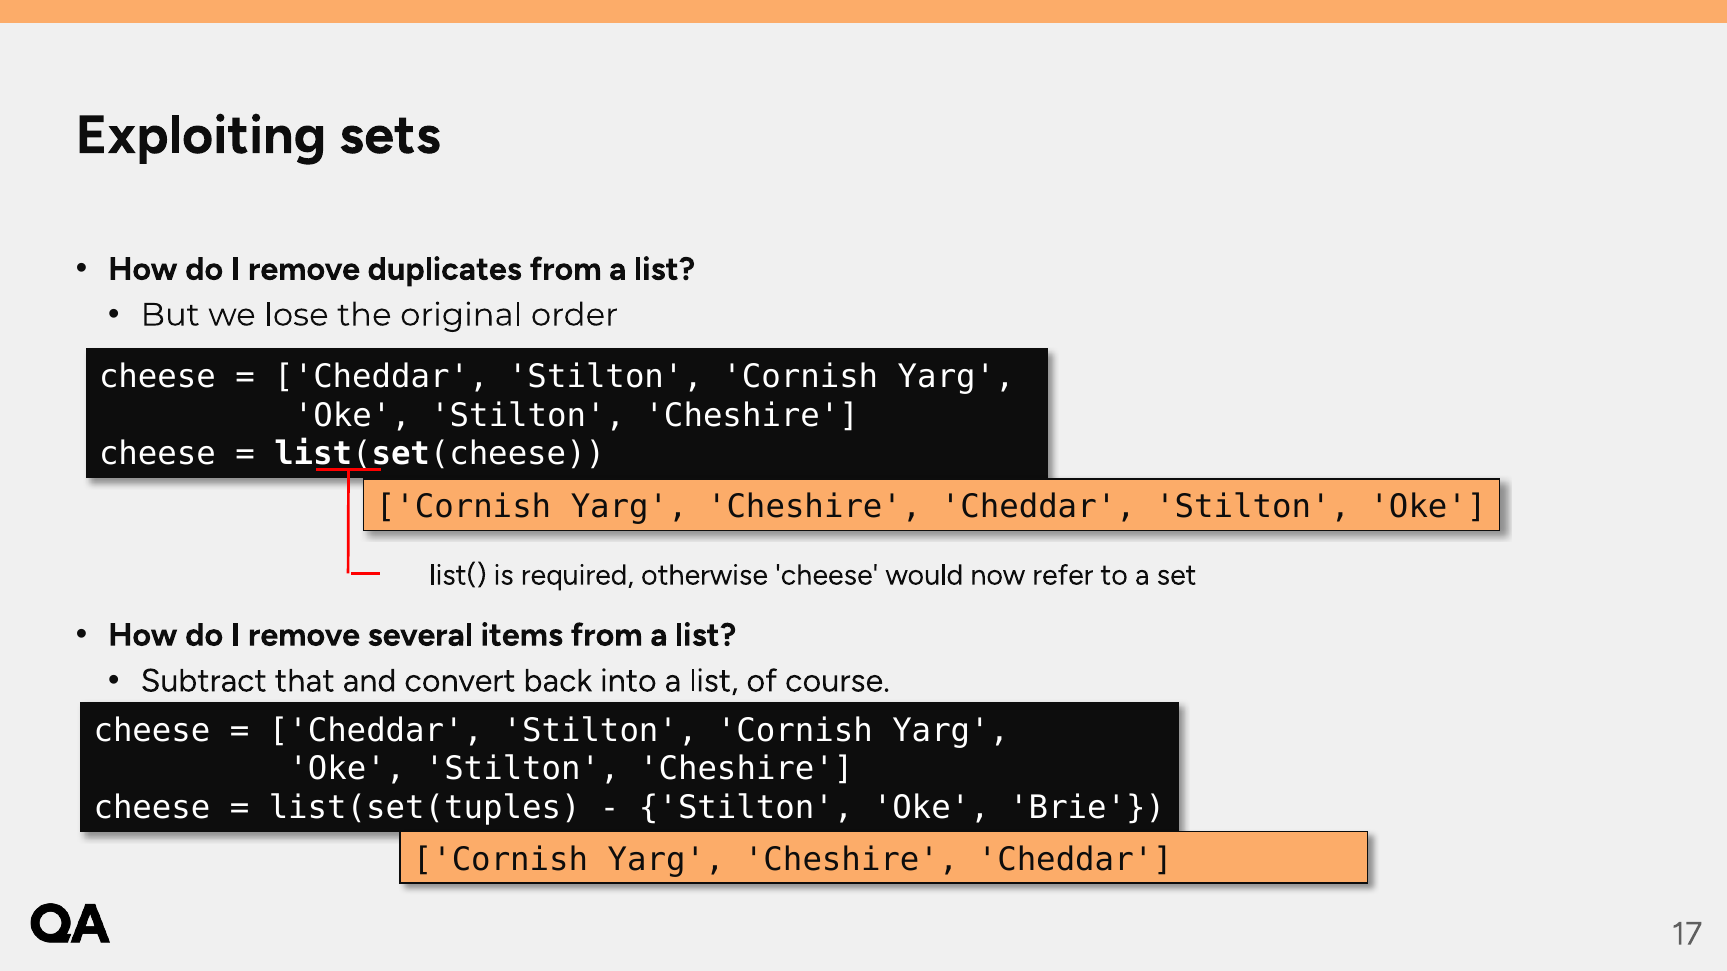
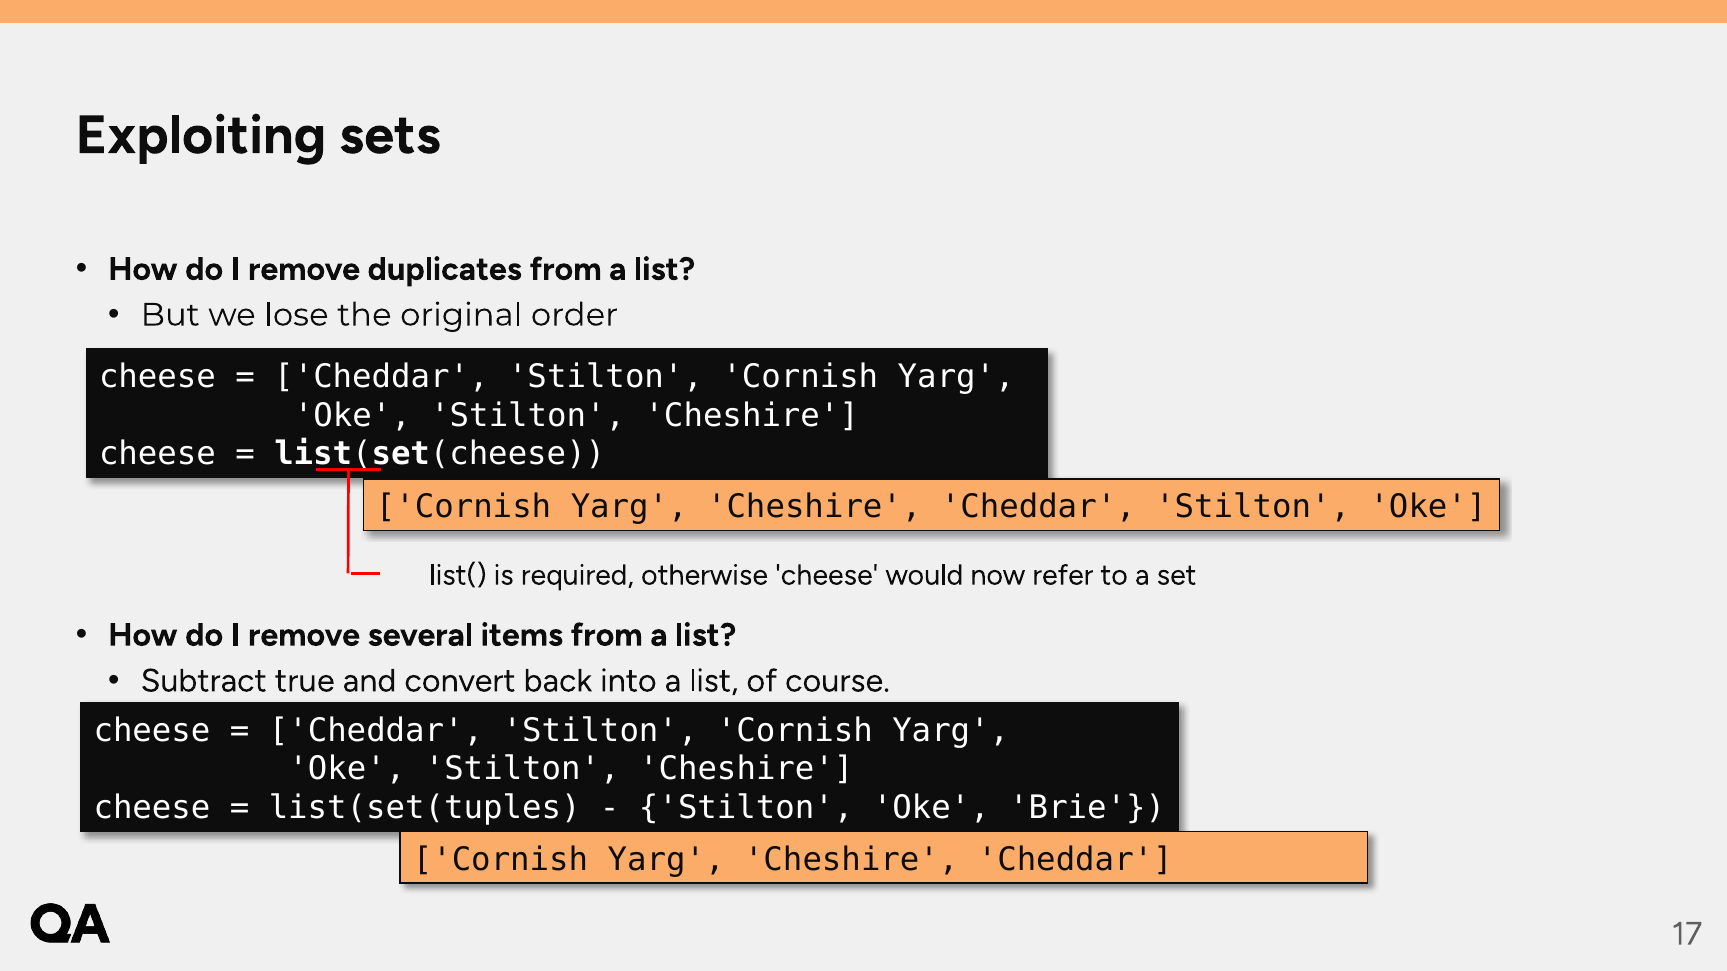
that: that -> true
